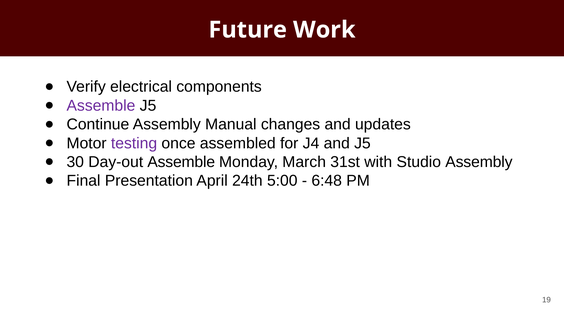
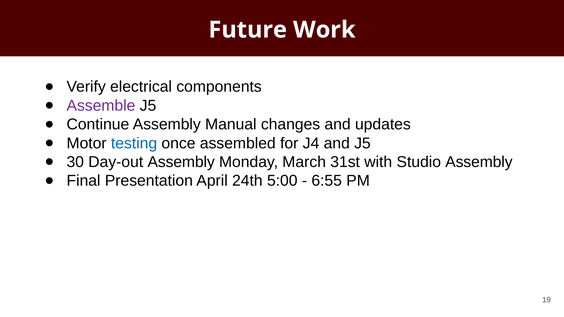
testing colour: purple -> blue
Day-out Assemble: Assemble -> Assembly
6:48: 6:48 -> 6:55
